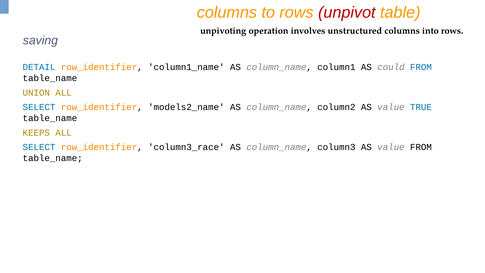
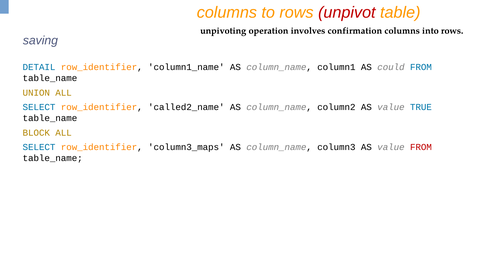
unstructured: unstructured -> confirmation
models2_name: models2_name -> called2_name
KEEPS: KEEPS -> BLOCK
column3_race: column3_race -> column3_maps
FROM at (421, 147) colour: black -> red
